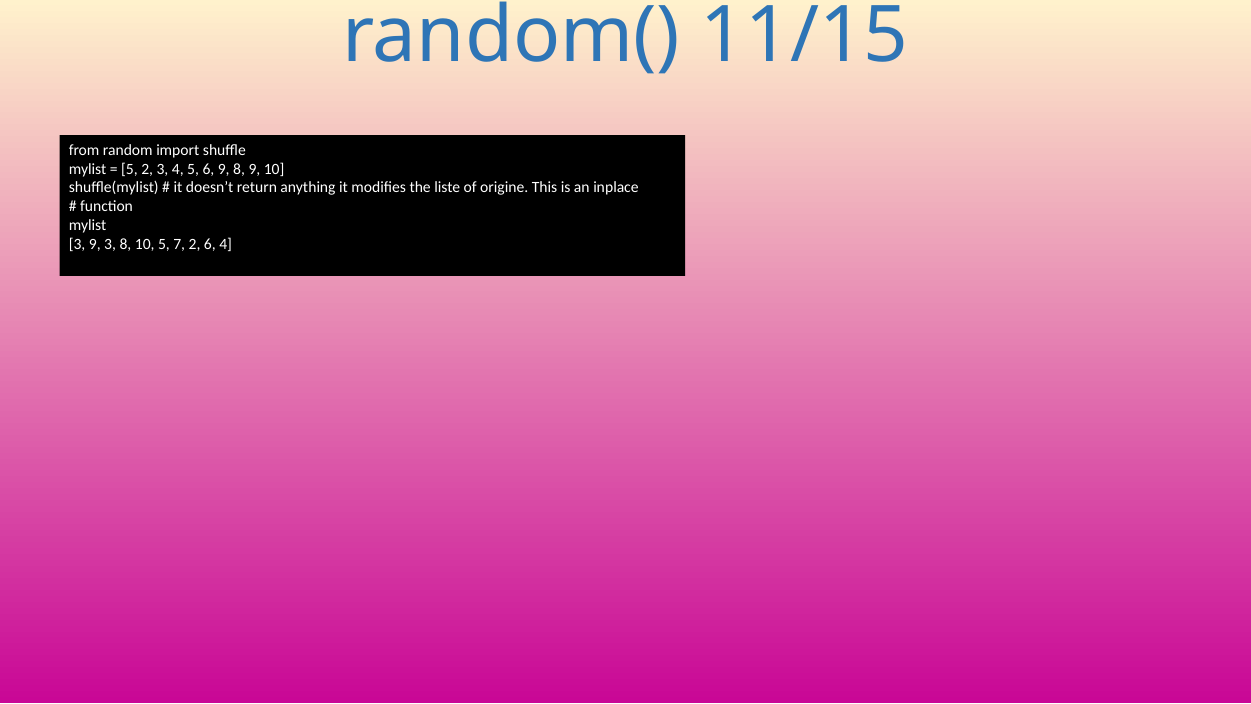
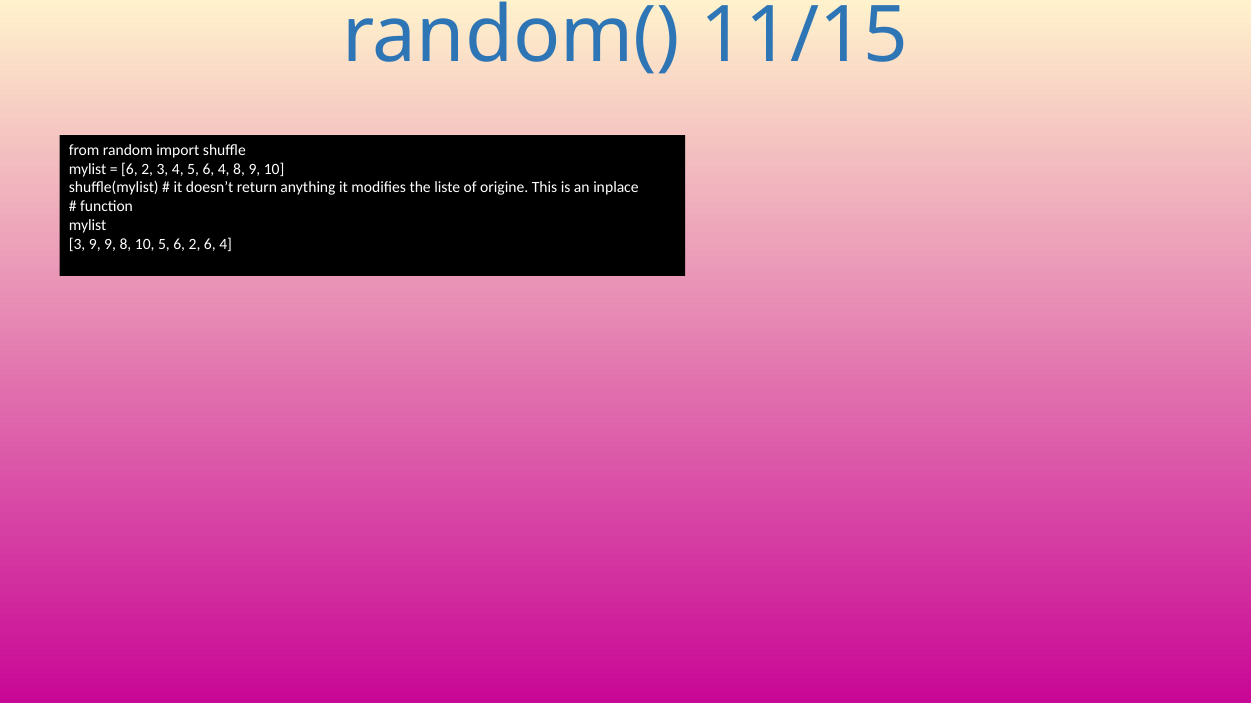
5 at (129, 169): 5 -> 6
5 6 9: 9 -> 4
9 3: 3 -> 9
10 5 7: 7 -> 6
